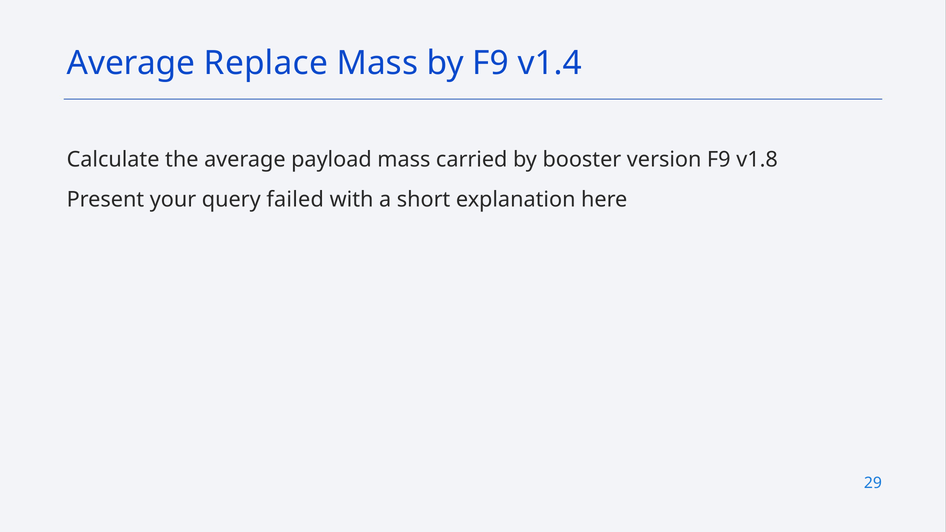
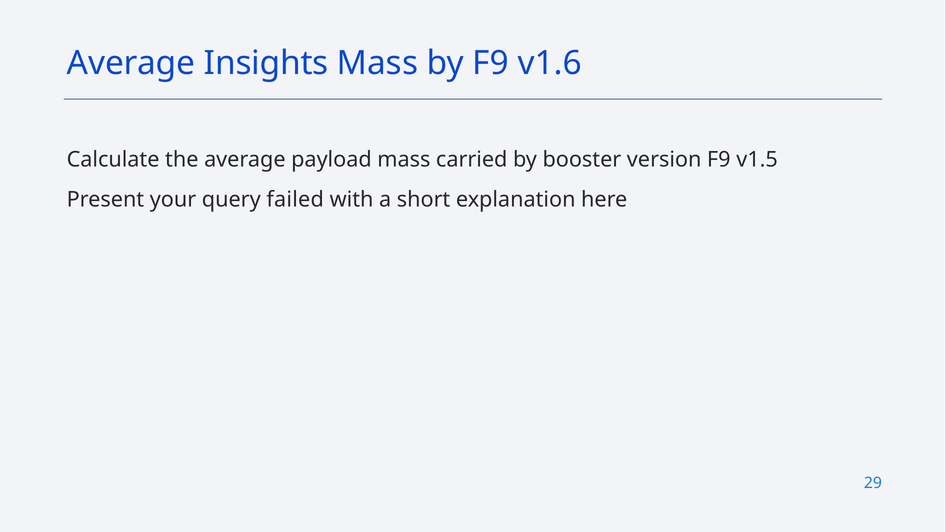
Replace: Replace -> Insights
v1.4: v1.4 -> v1.6
v1.8: v1.8 -> v1.5
